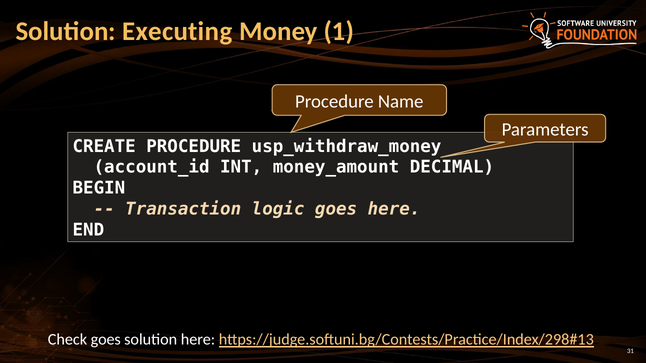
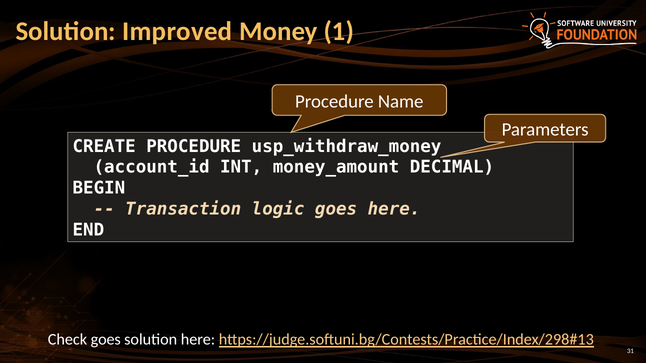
Executing: Executing -> Improved
